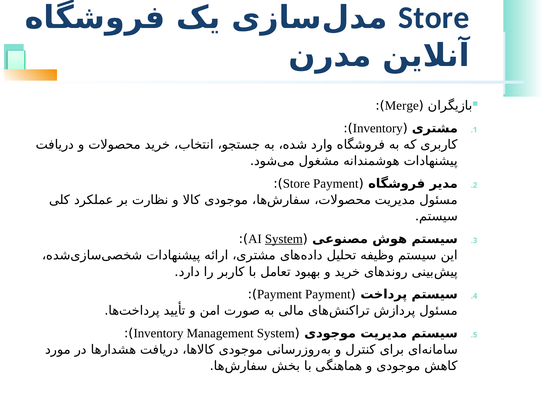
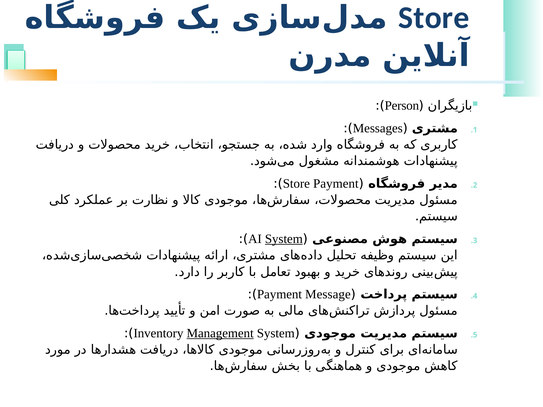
Merge: Merge -> Person
Inventory at (378, 128): Inventory -> Messages
Payment Payment: Payment -> Message
Management underline: none -> present
